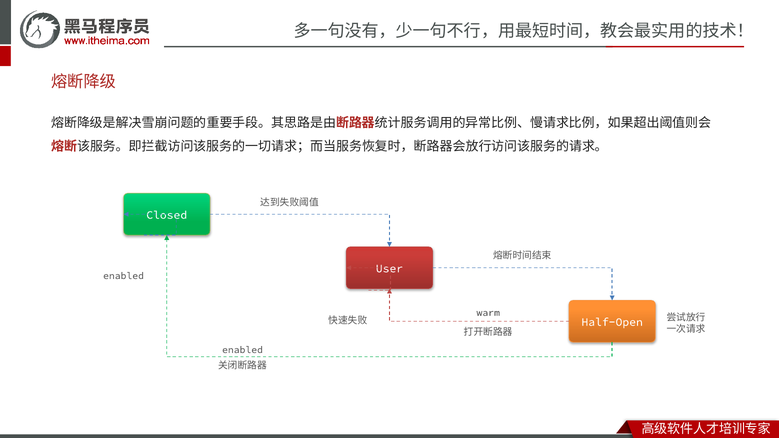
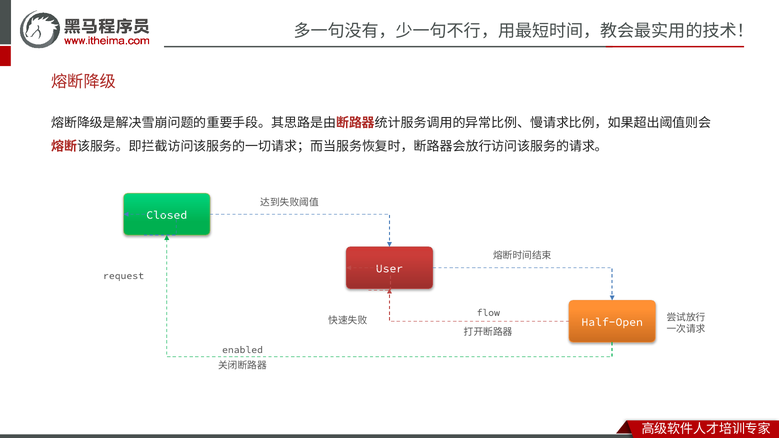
enabled at (124, 276): enabled -> request
warm: warm -> flow
